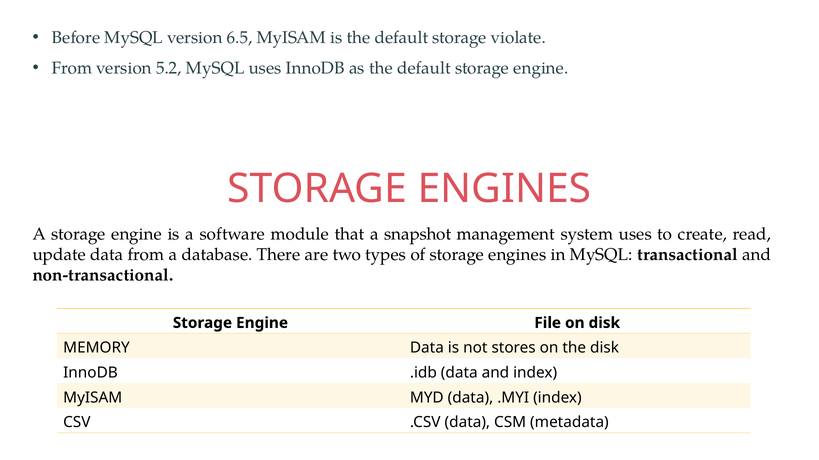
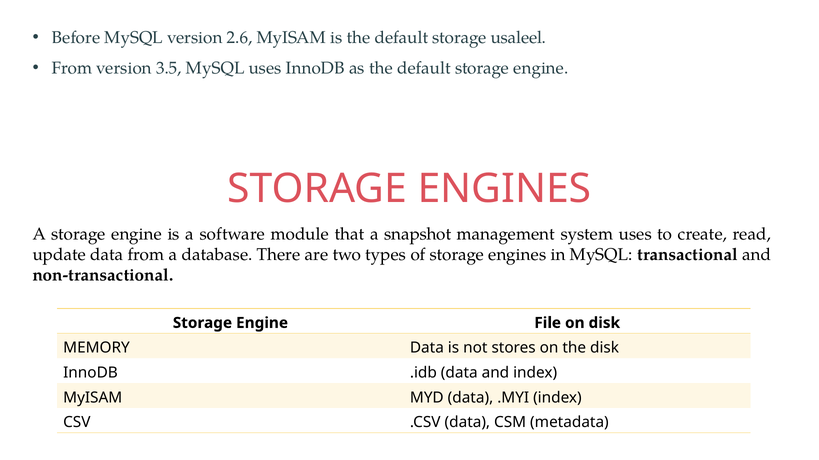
6.5: 6.5 -> 2.6
violate: violate -> usaleel
5.2: 5.2 -> 3.5
